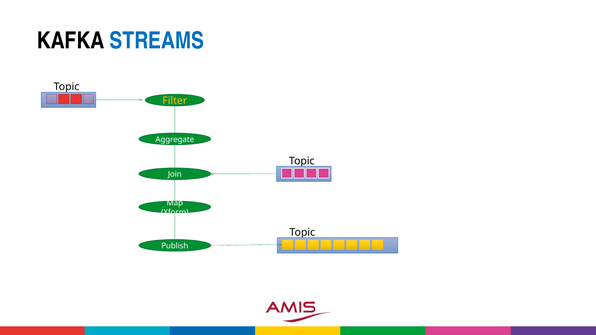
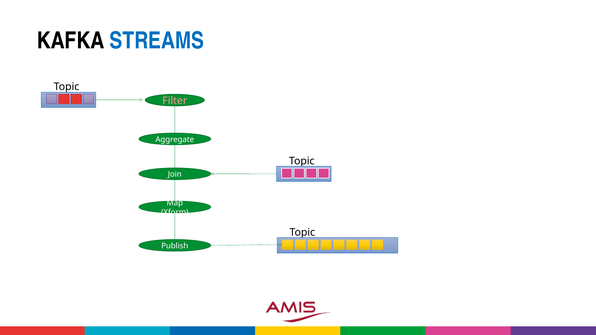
Filter colour: yellow -> pink
